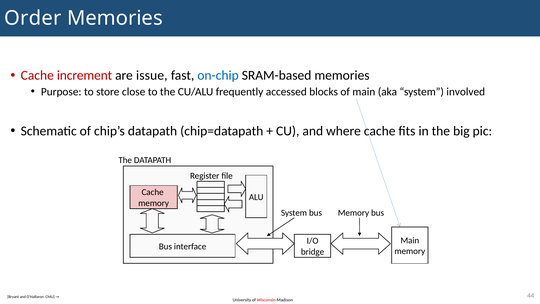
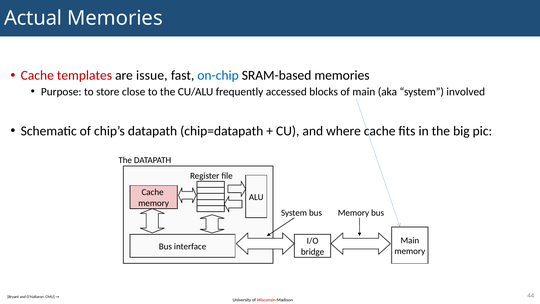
Order: Order -> Actual
increment: increment -> templates
